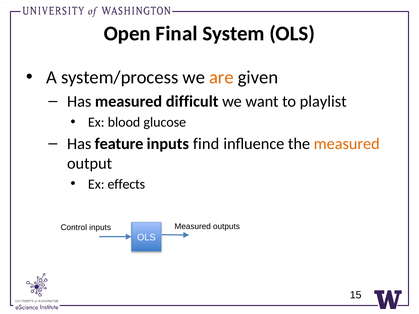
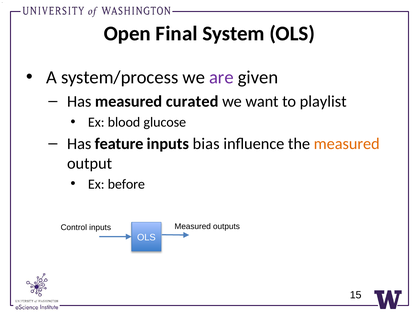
are colour: orange -> purple
difficult: difficult -> curated
find: find -> bias
effects: effects -> before
